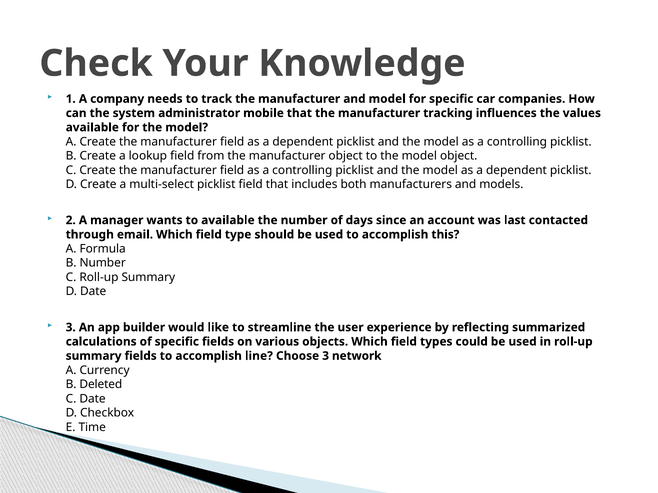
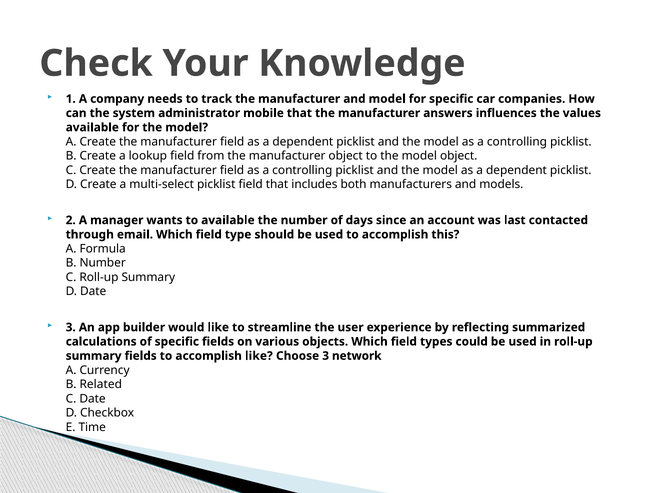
tracking: tracking -> answers
accomplish line: line -> like
Deleted: Deleted -> Related
